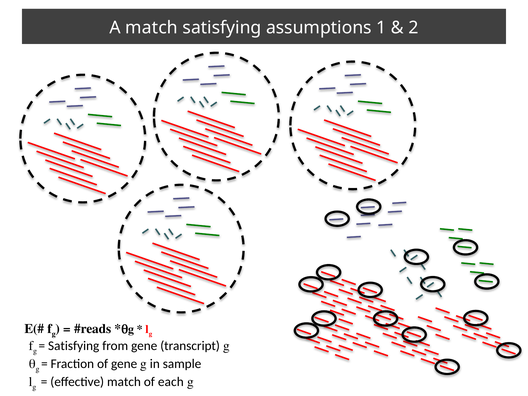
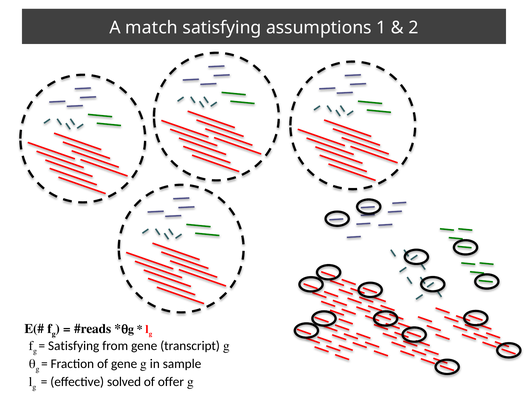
effective match: match -> solved
each: each -> offer
